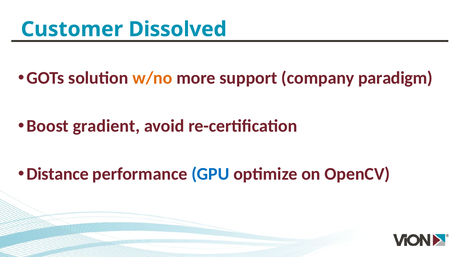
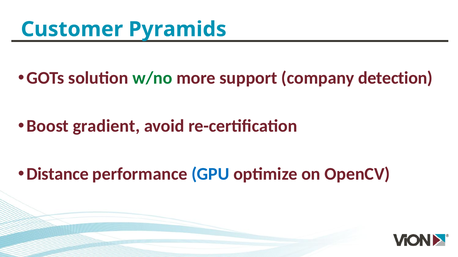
Dissolved: Dissolved -> Pyramids
w/no colour: orange -> green
paradigm: paradigm -> detection
